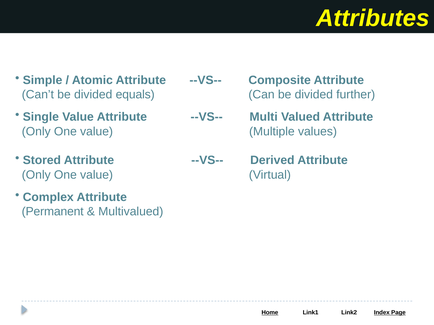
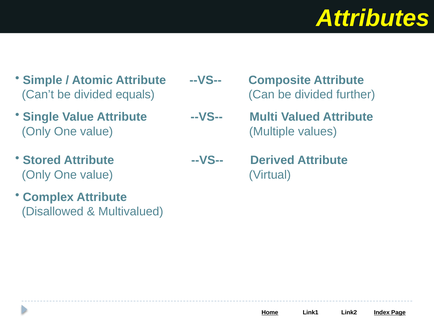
Permanent: Permanent -> Disallowed
